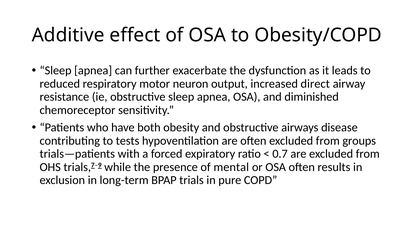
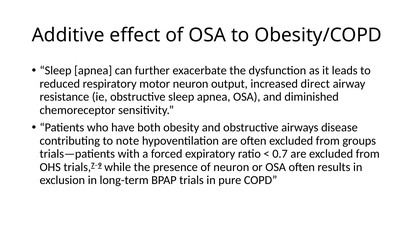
tests: tests -> note
of mental: mental -> neuron
